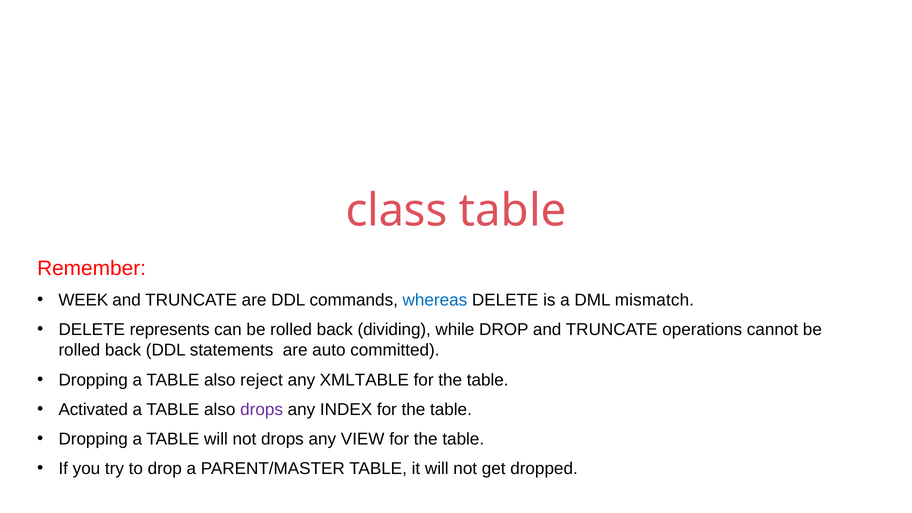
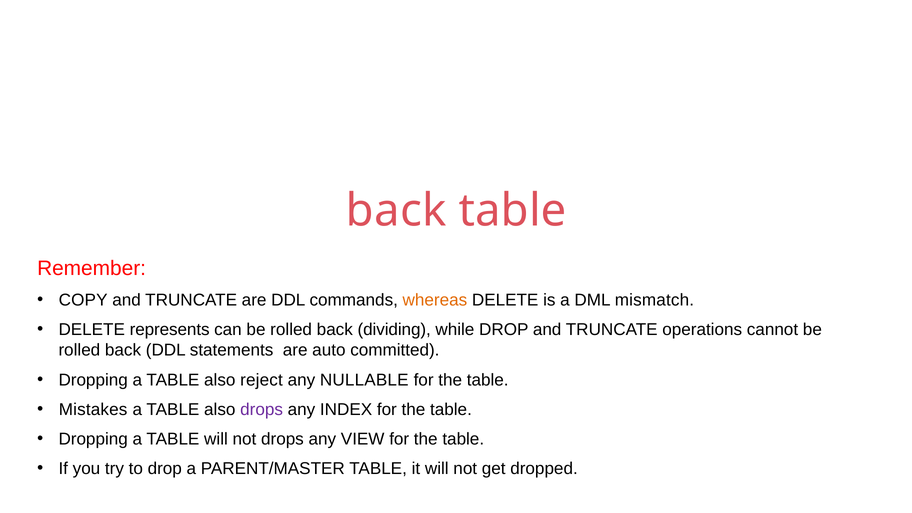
class at (396, 211): class -> back
WEEK: WEEK -> COPY
whereas colour: blue -> orange
XMLTABLE: XMLTABLE -> NULLABLE
Activated: Activated -> Mistakes
